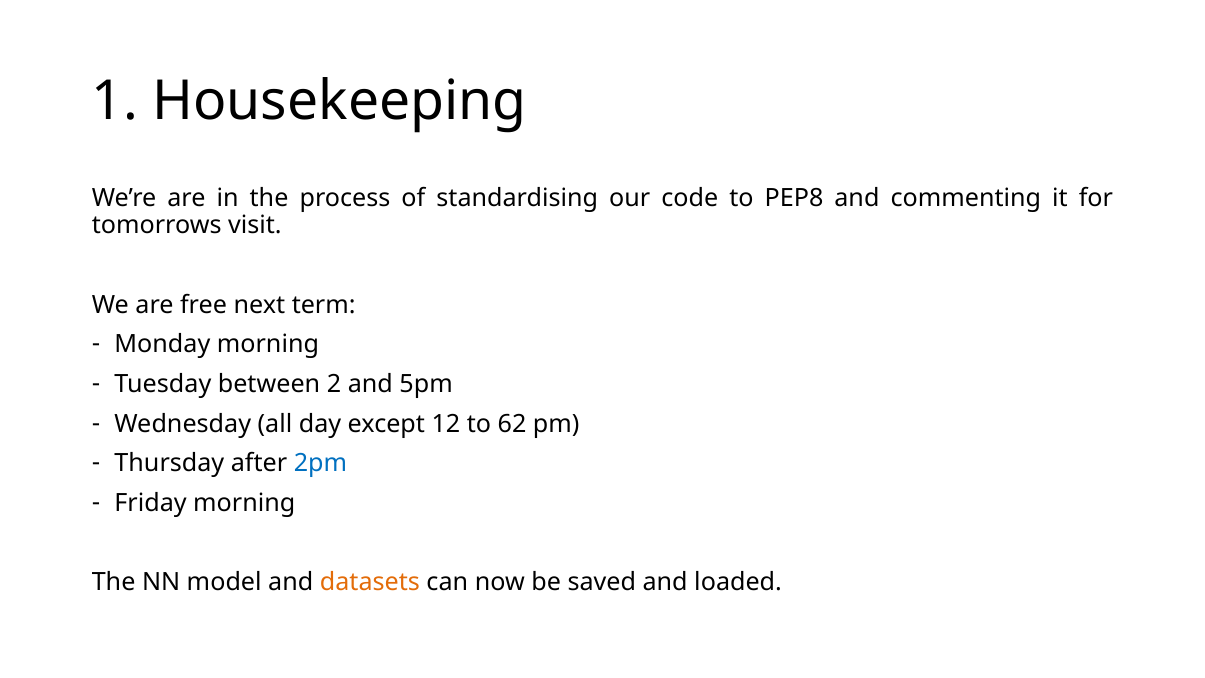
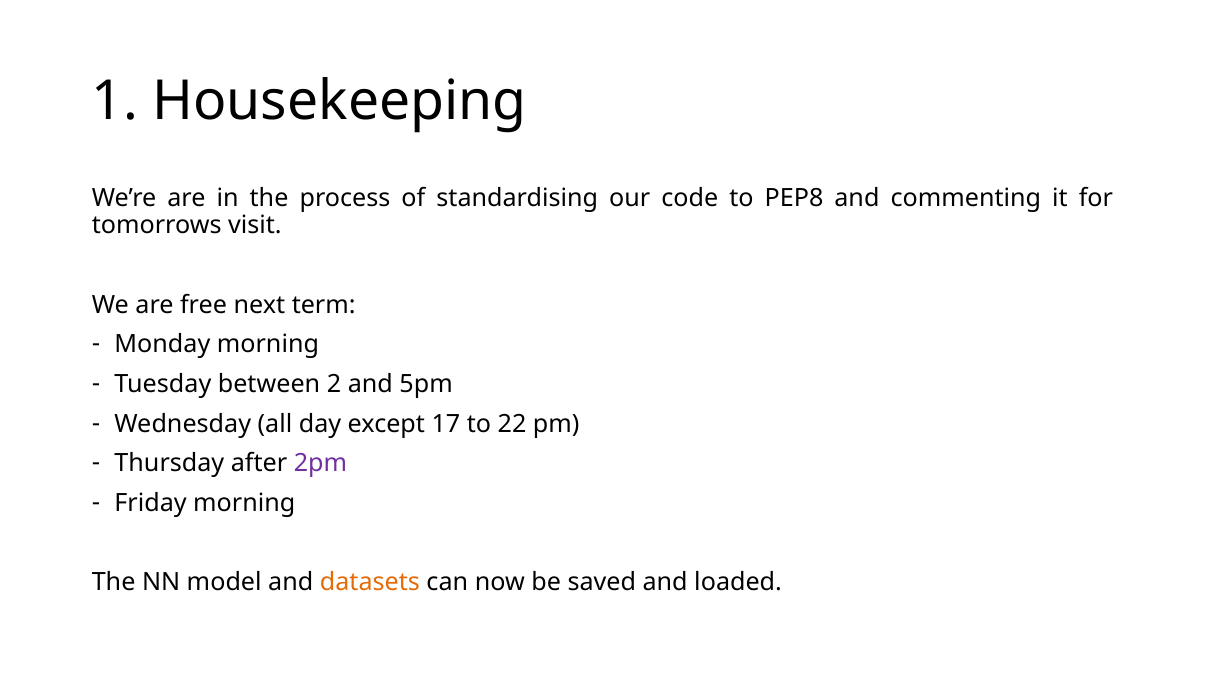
12: 12 -> 17
62: 62 -> 22
2pm colour: blue -> purple
